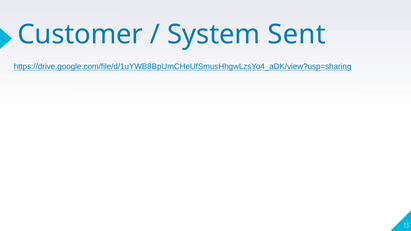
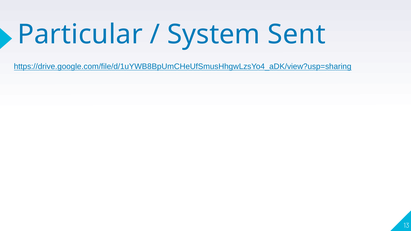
Customer: Customer -> Particular
